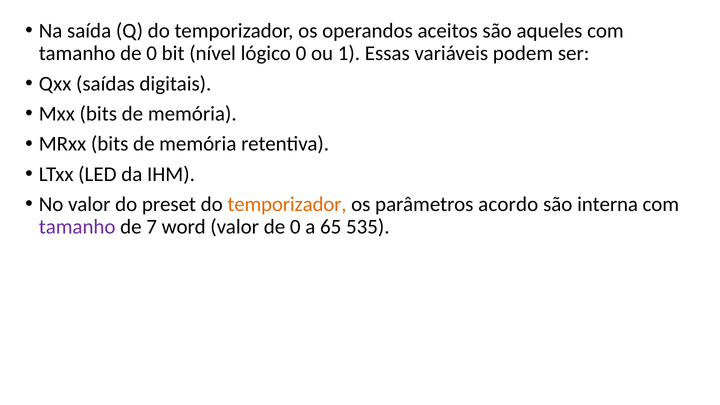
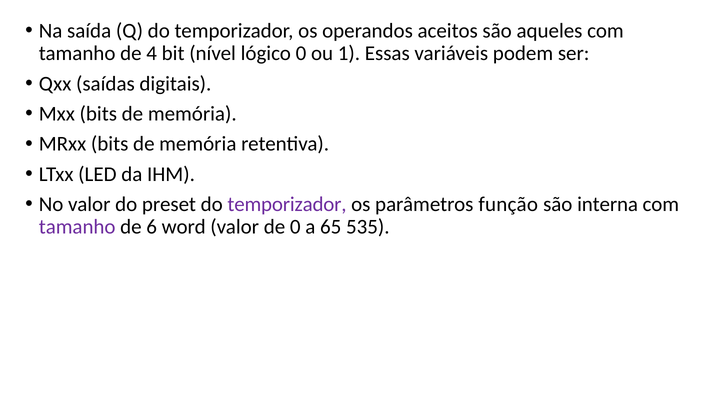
tamanho de 0: 0 -> 4
temporizador at (287, 204) colour: orange -> purple
acordo: acordo -> função
7: 7 -> 6
